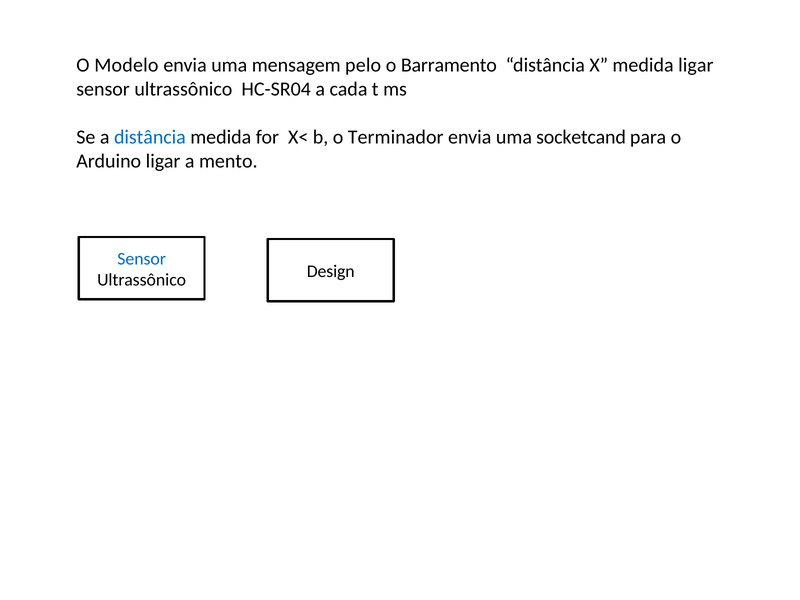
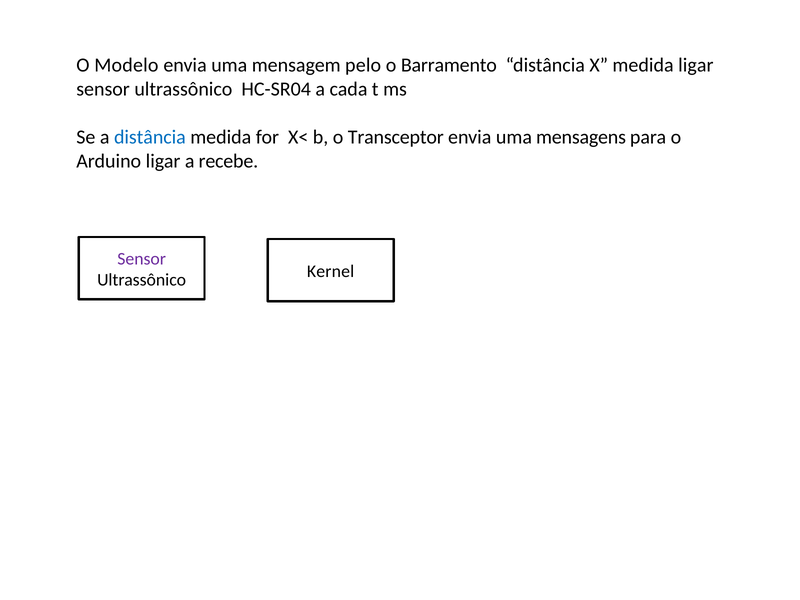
Terminador: Terminador -> Transceptor
socketcand: socketcand -> mensagens
mento: mento -> recebe
Sensor at (142, 259) colour: blue -> purple
Design: Design -> Kernel
